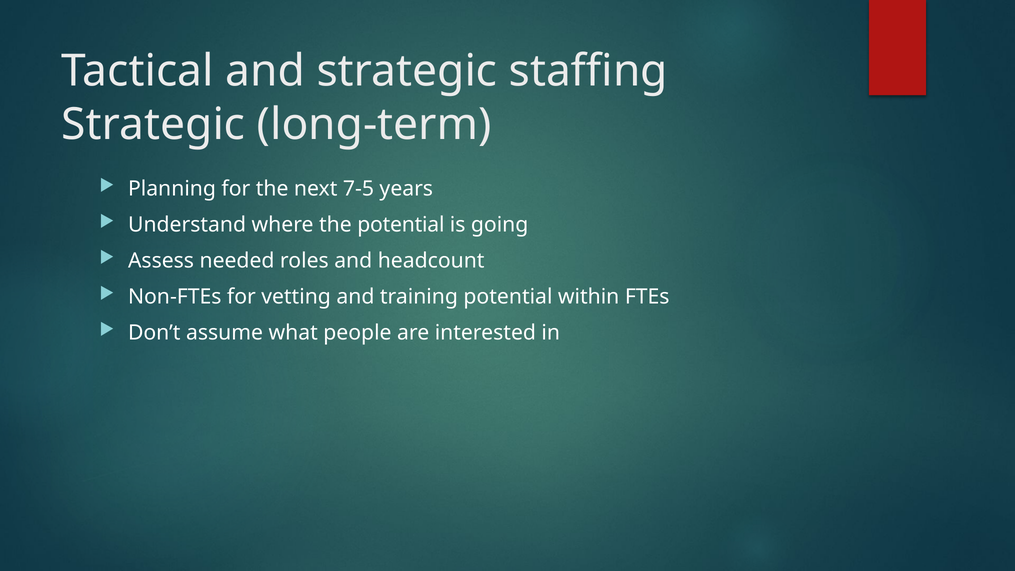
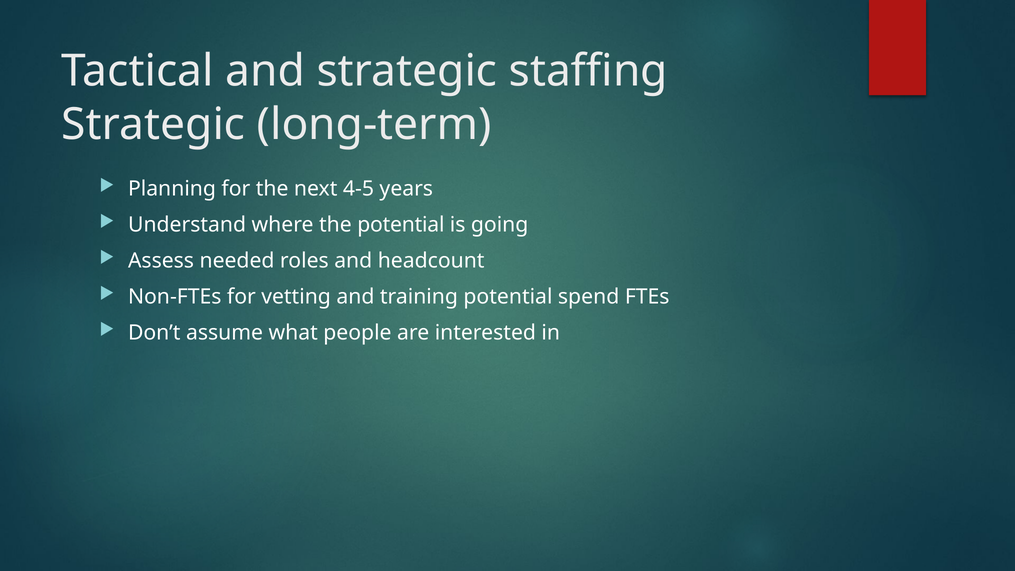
7-5: 7-5 -> 4-5
within: within -> spend
